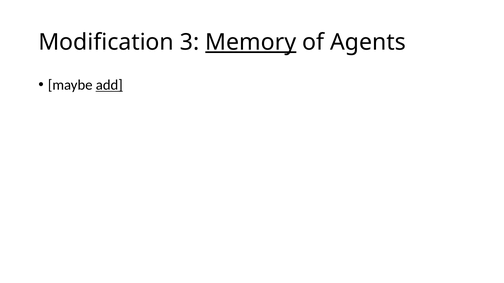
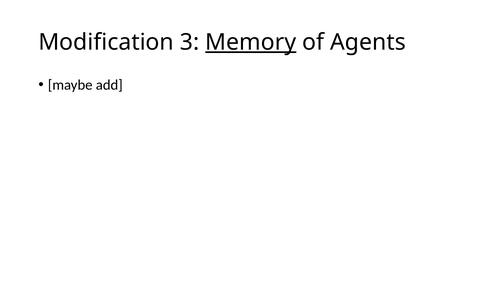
add underline: present -> none
